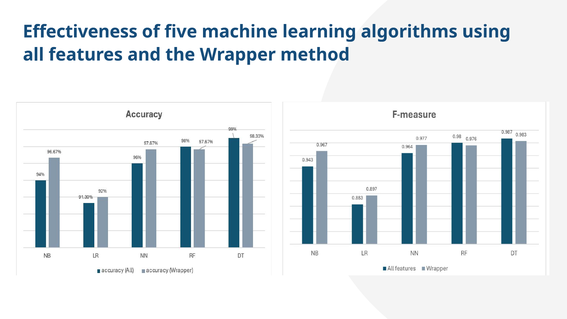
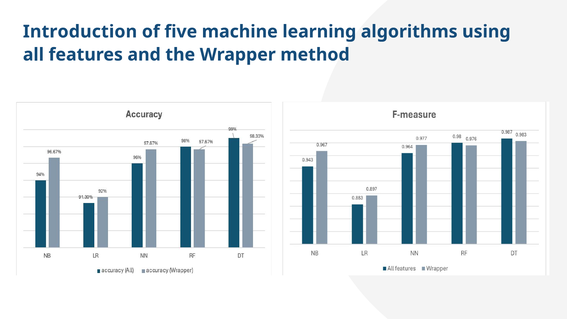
Effectiveness: Effectiveness -> Introduction
